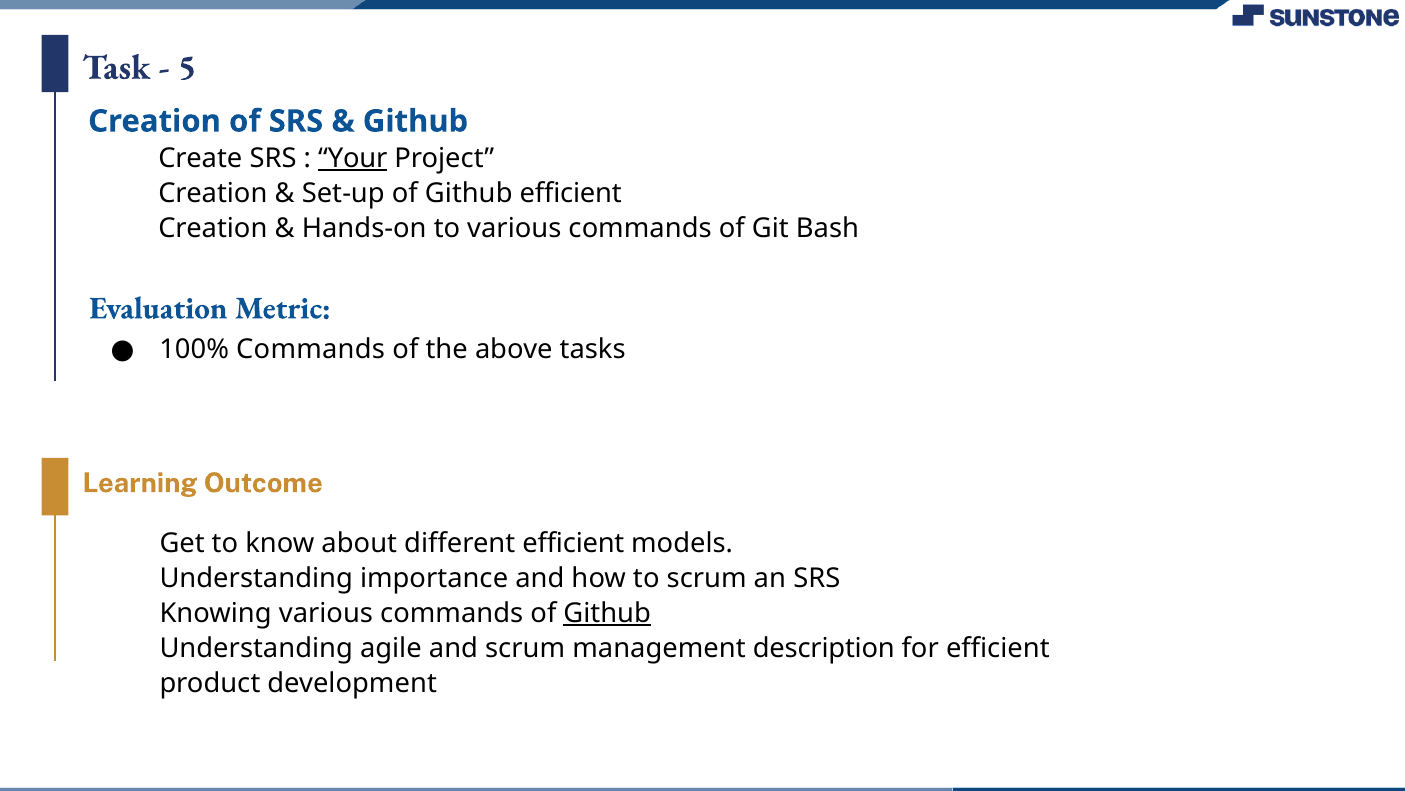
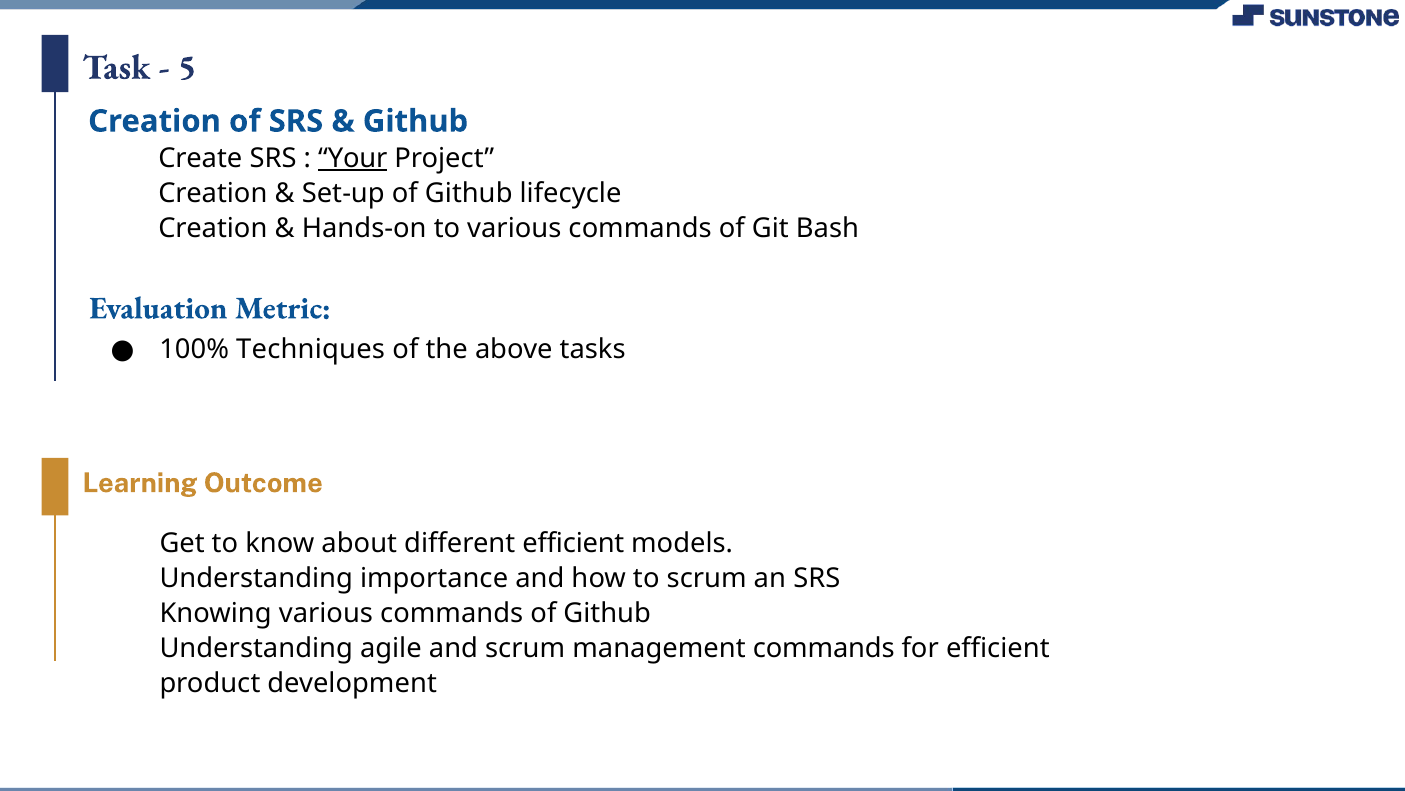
Github efficient: efficient -> lifecycle
100% Commands: Commands -> Techniques
Github at (607, 613) underline: present -> none
management description: description -> commands
